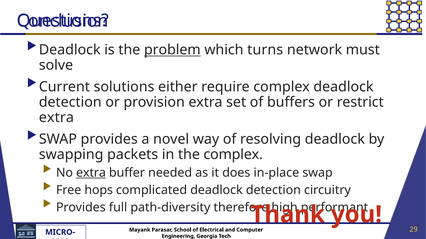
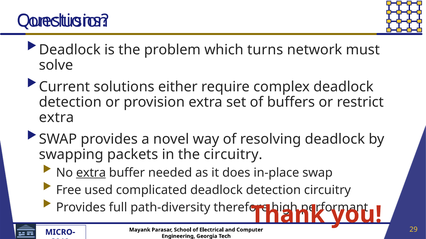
problem underline: present -> none
the complex: complex -> circuitry
hops: hops -> used
